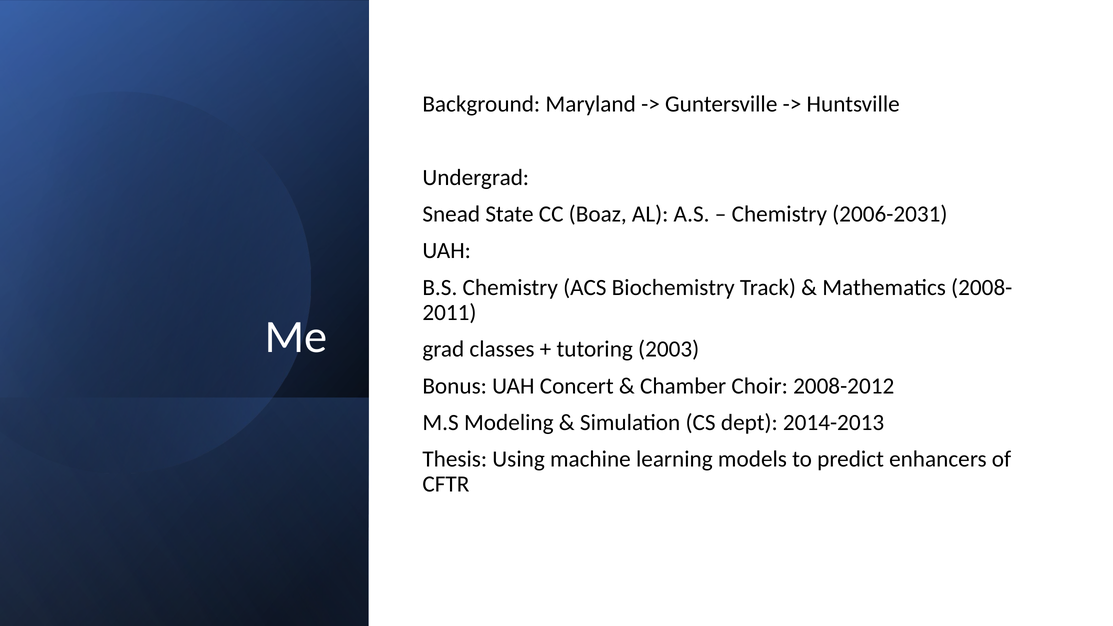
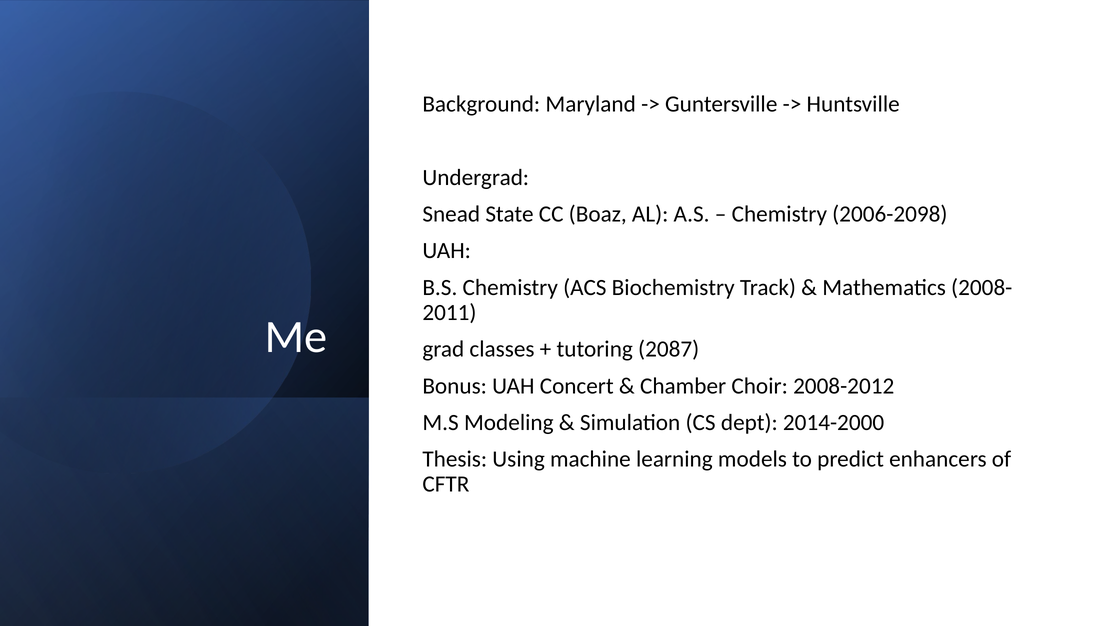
2006-2031: 2006-2031 -> 2006-2098
2003: 2003 -> 2087
2014-2013: 2014-2013 -> 2014-2000
